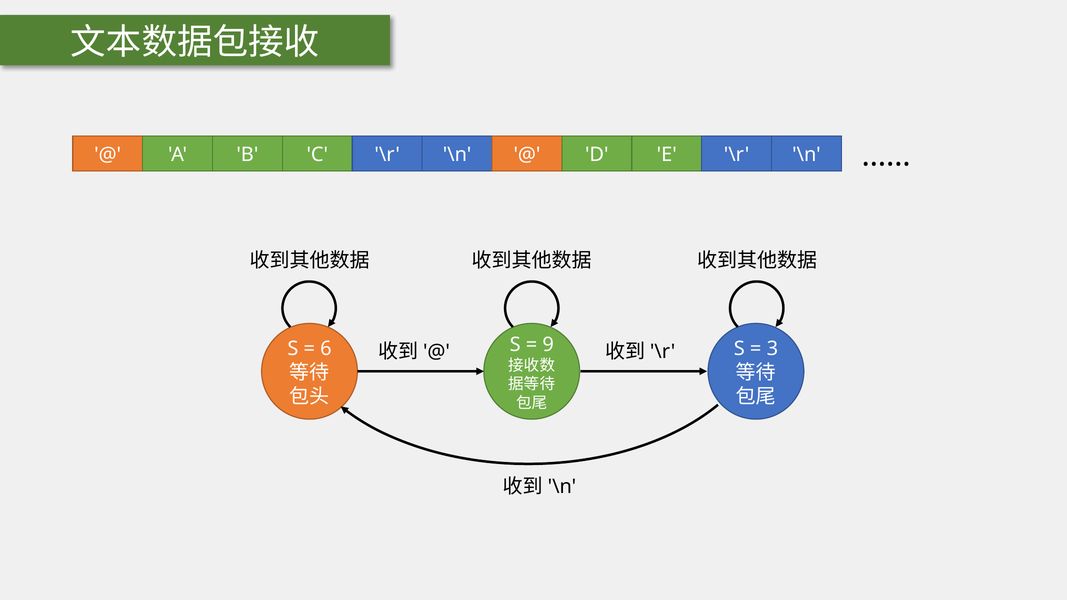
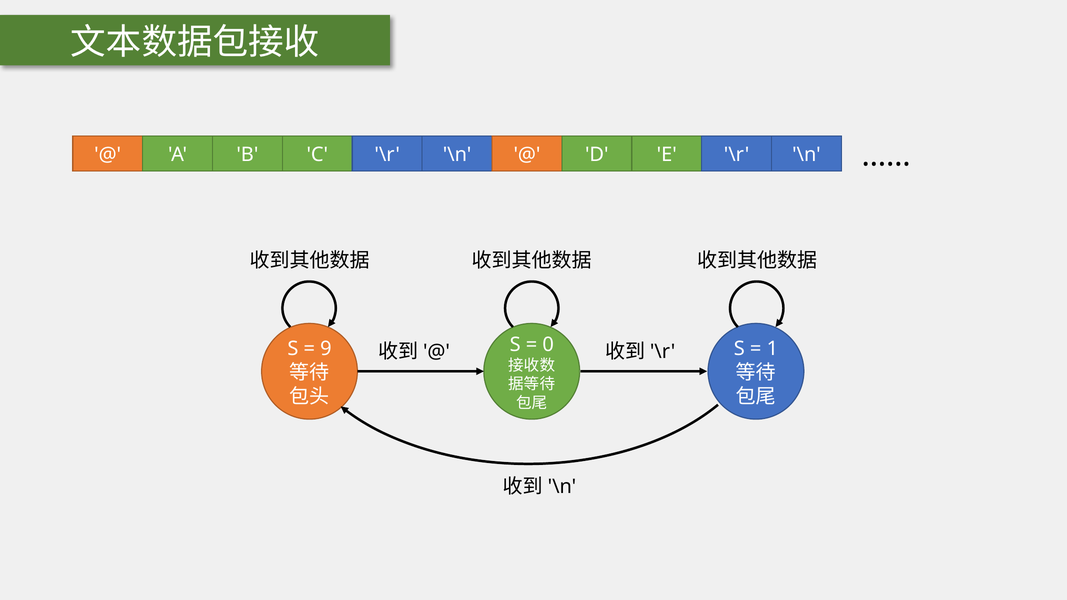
9: 9 -> 0
6: 6 -> 9
3: 3 -> 1
